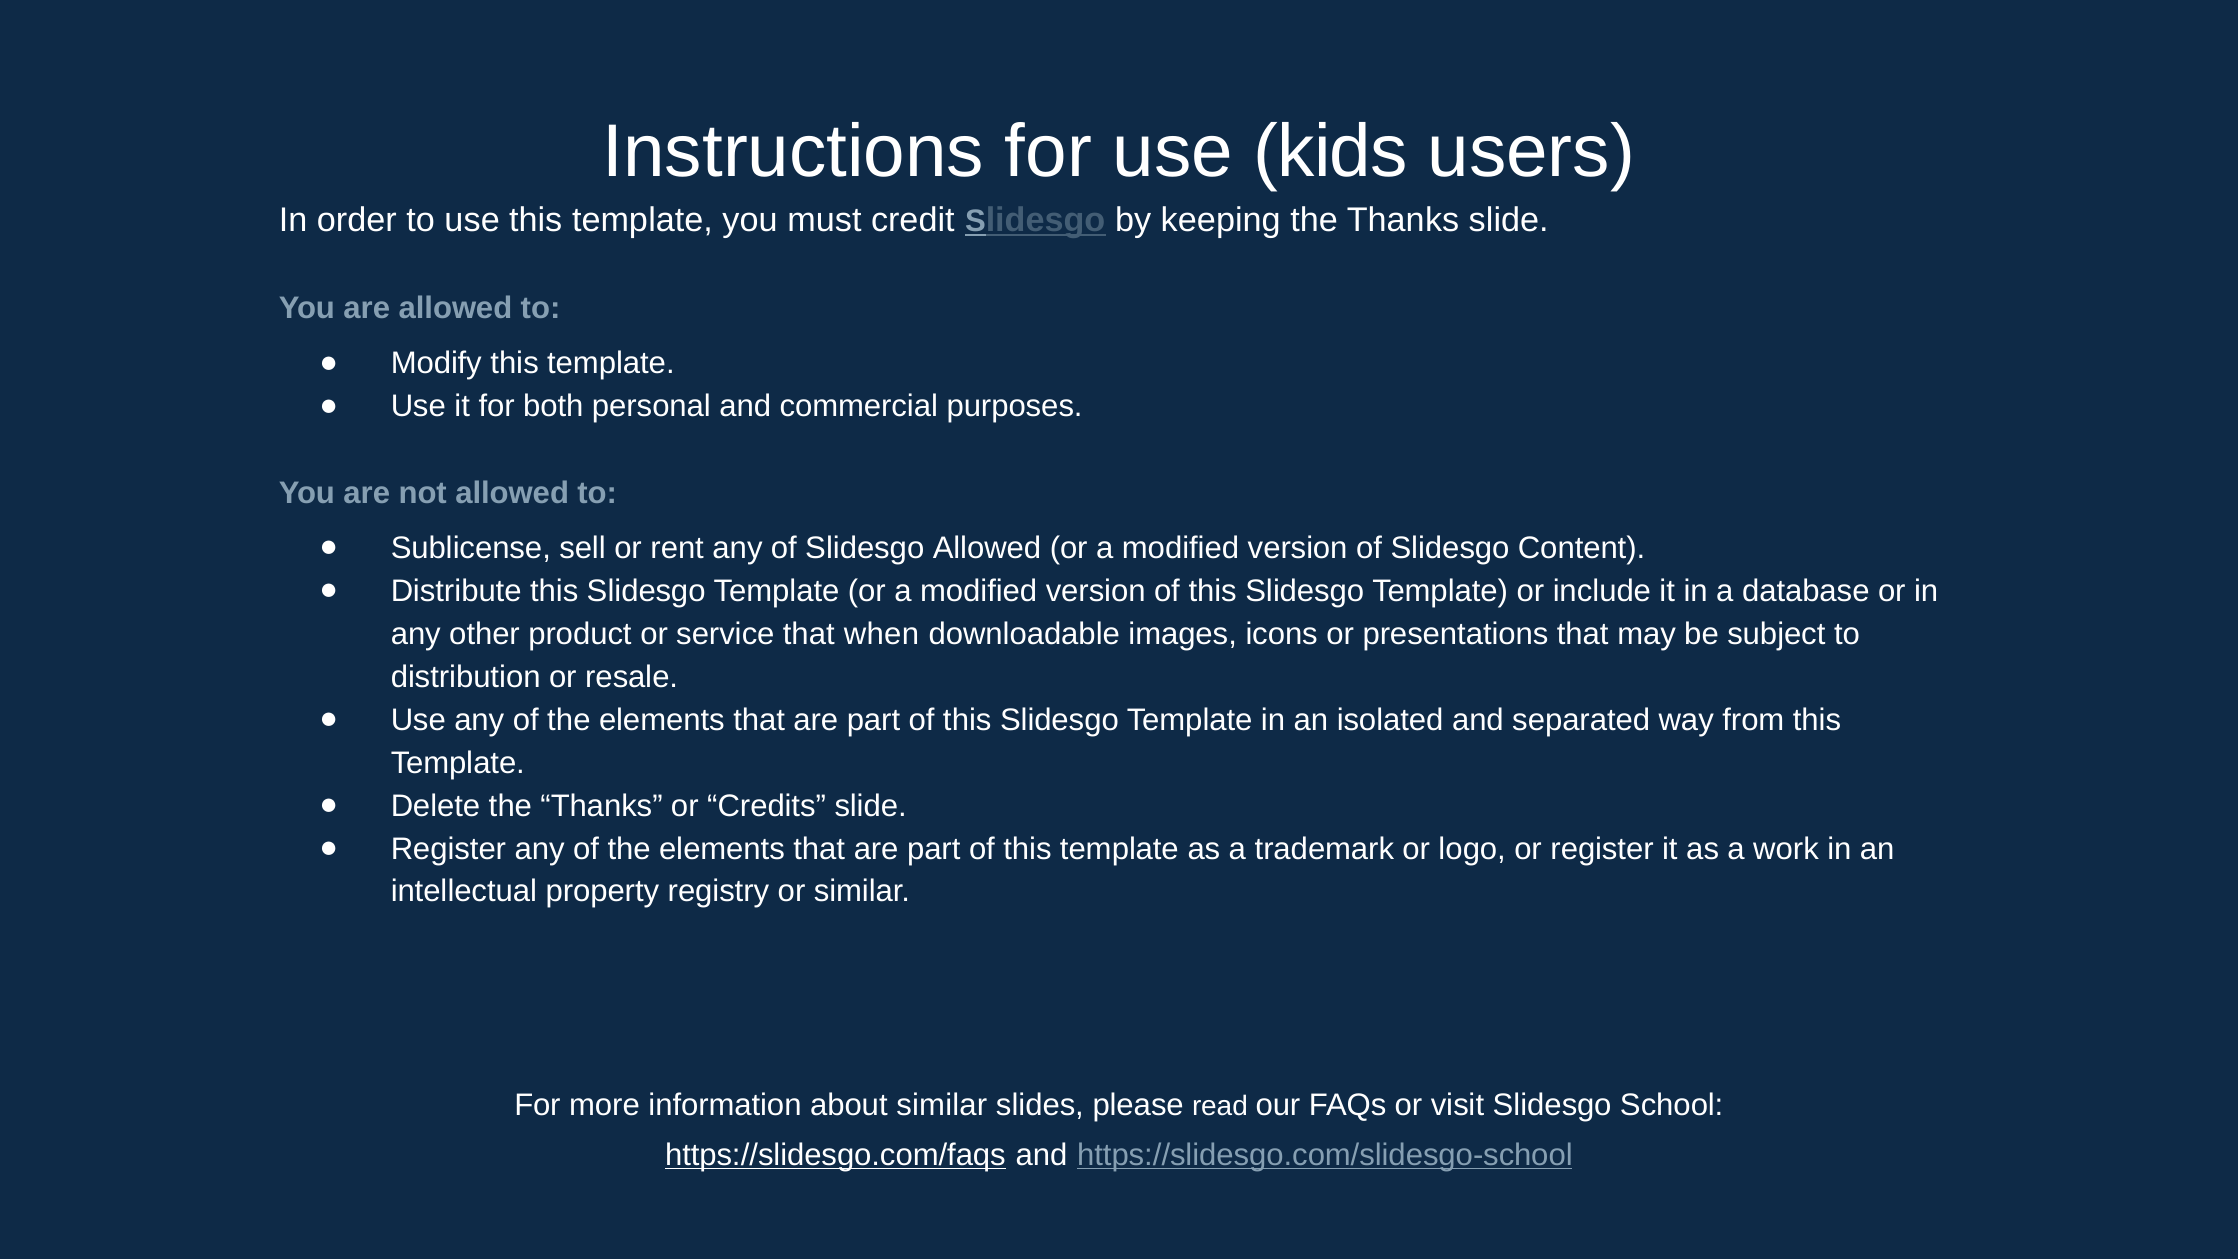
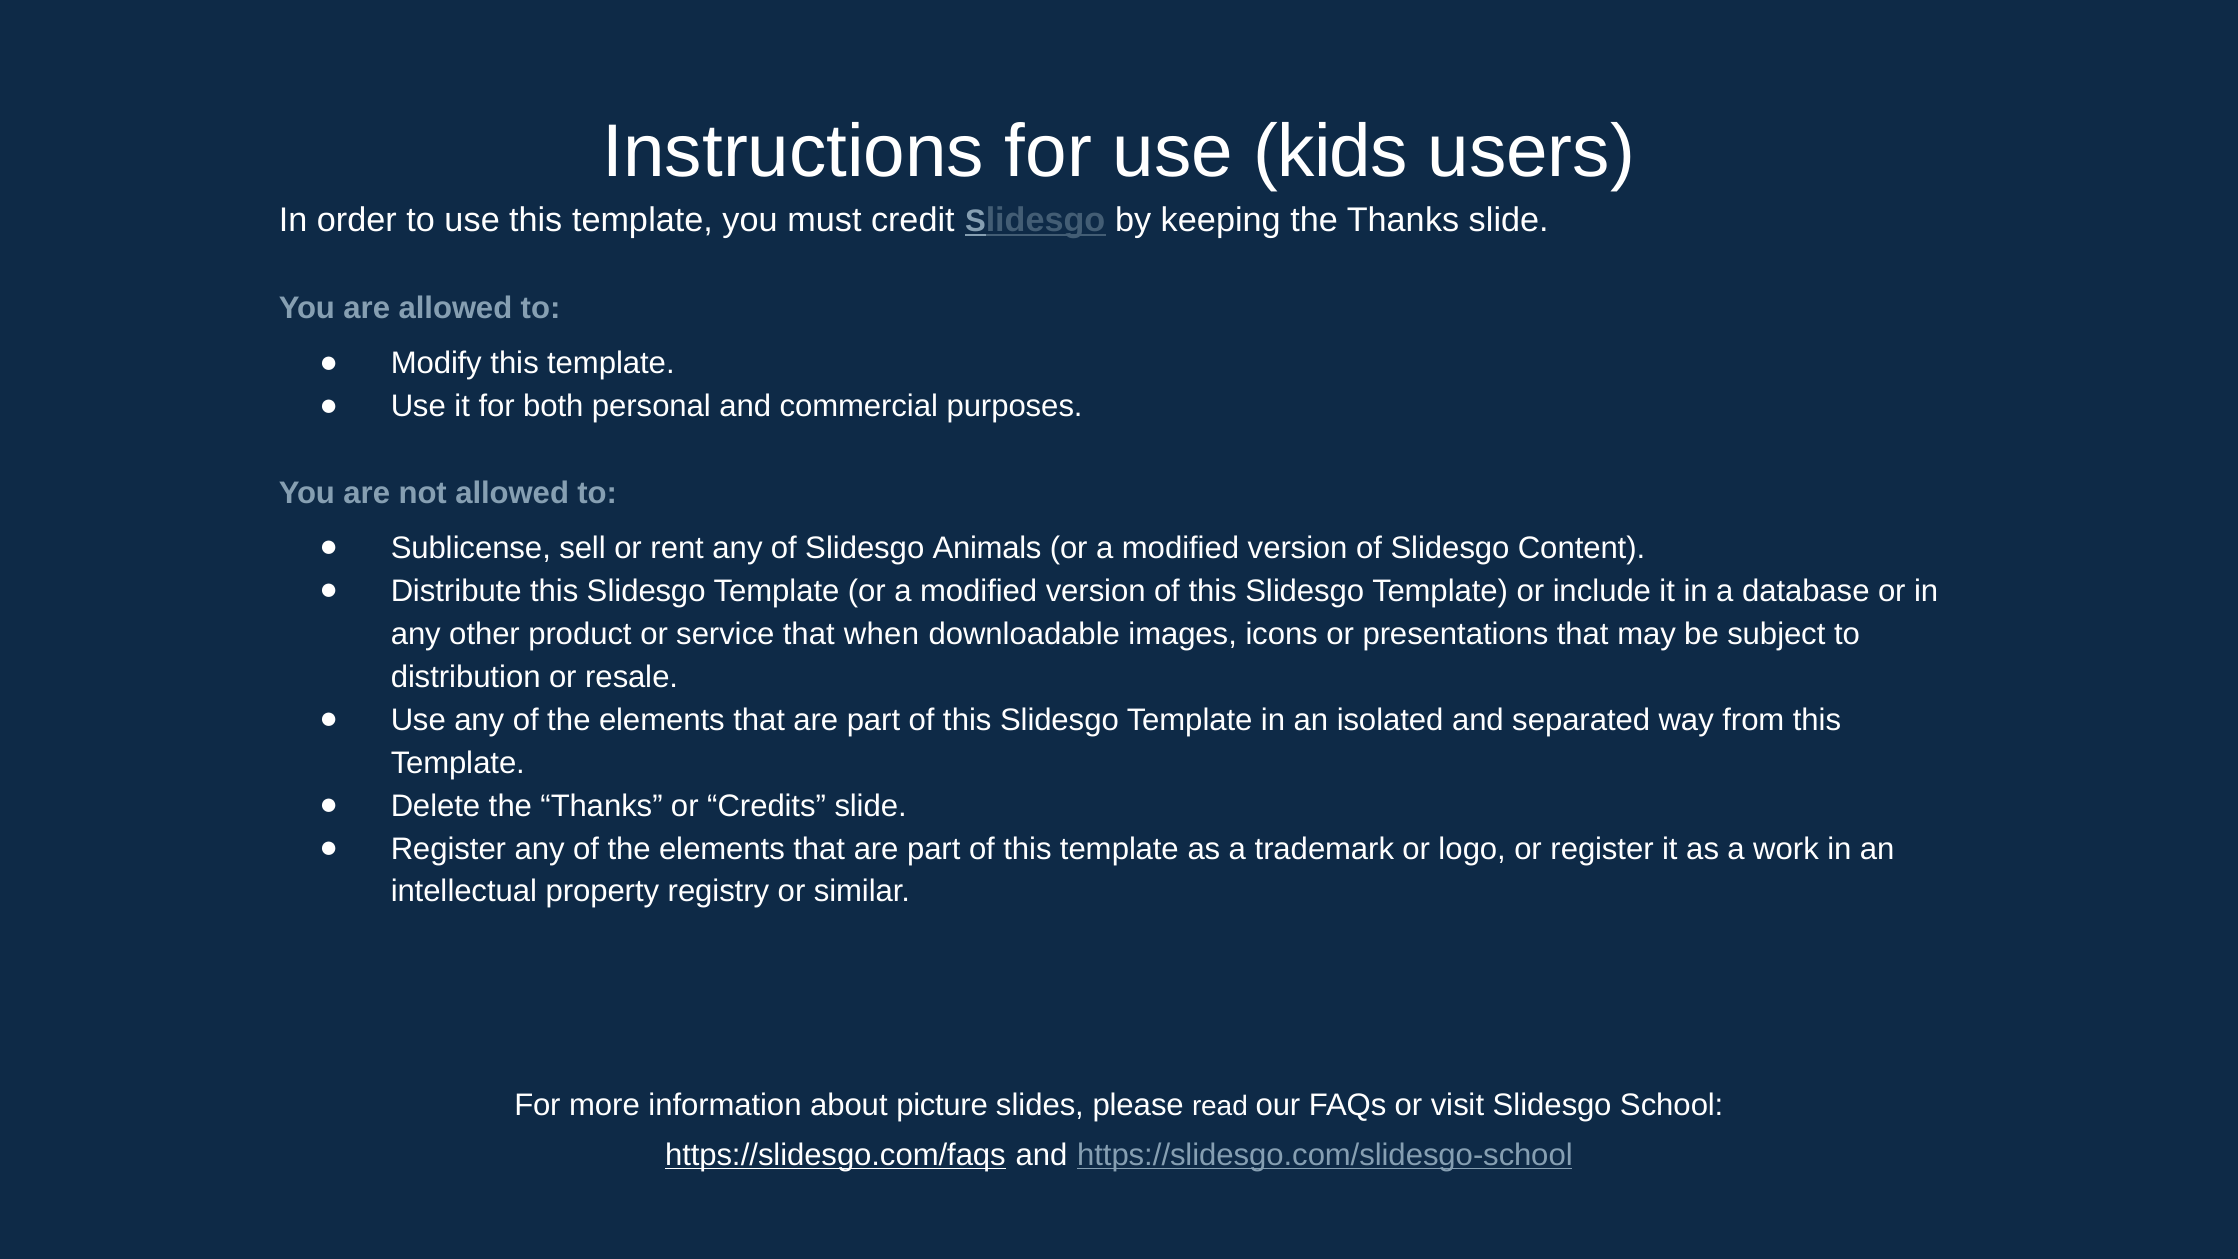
Slidesgo Allowed: Allowed -> Animals
about similar: similar -> picture
